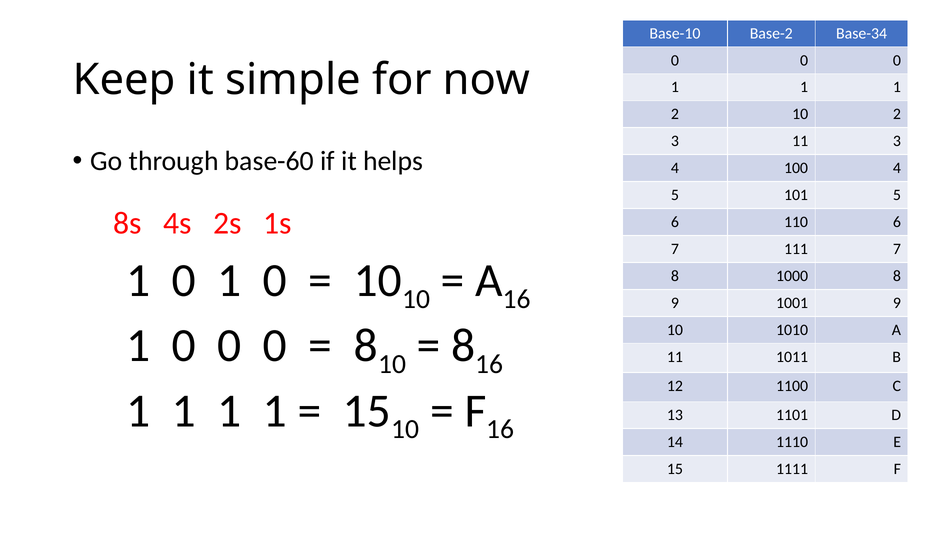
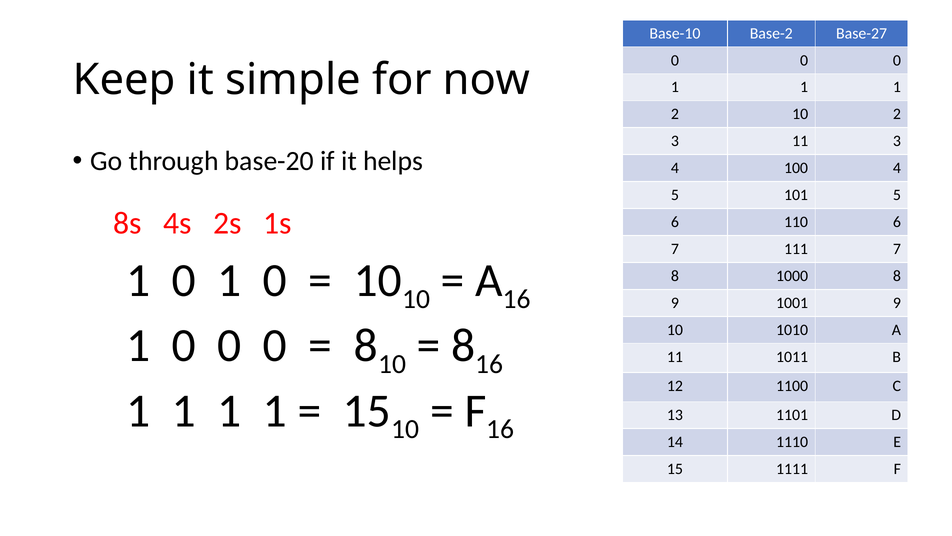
Base-34: Base-34 -> Base-27
base-60: base-60 -> base-20
